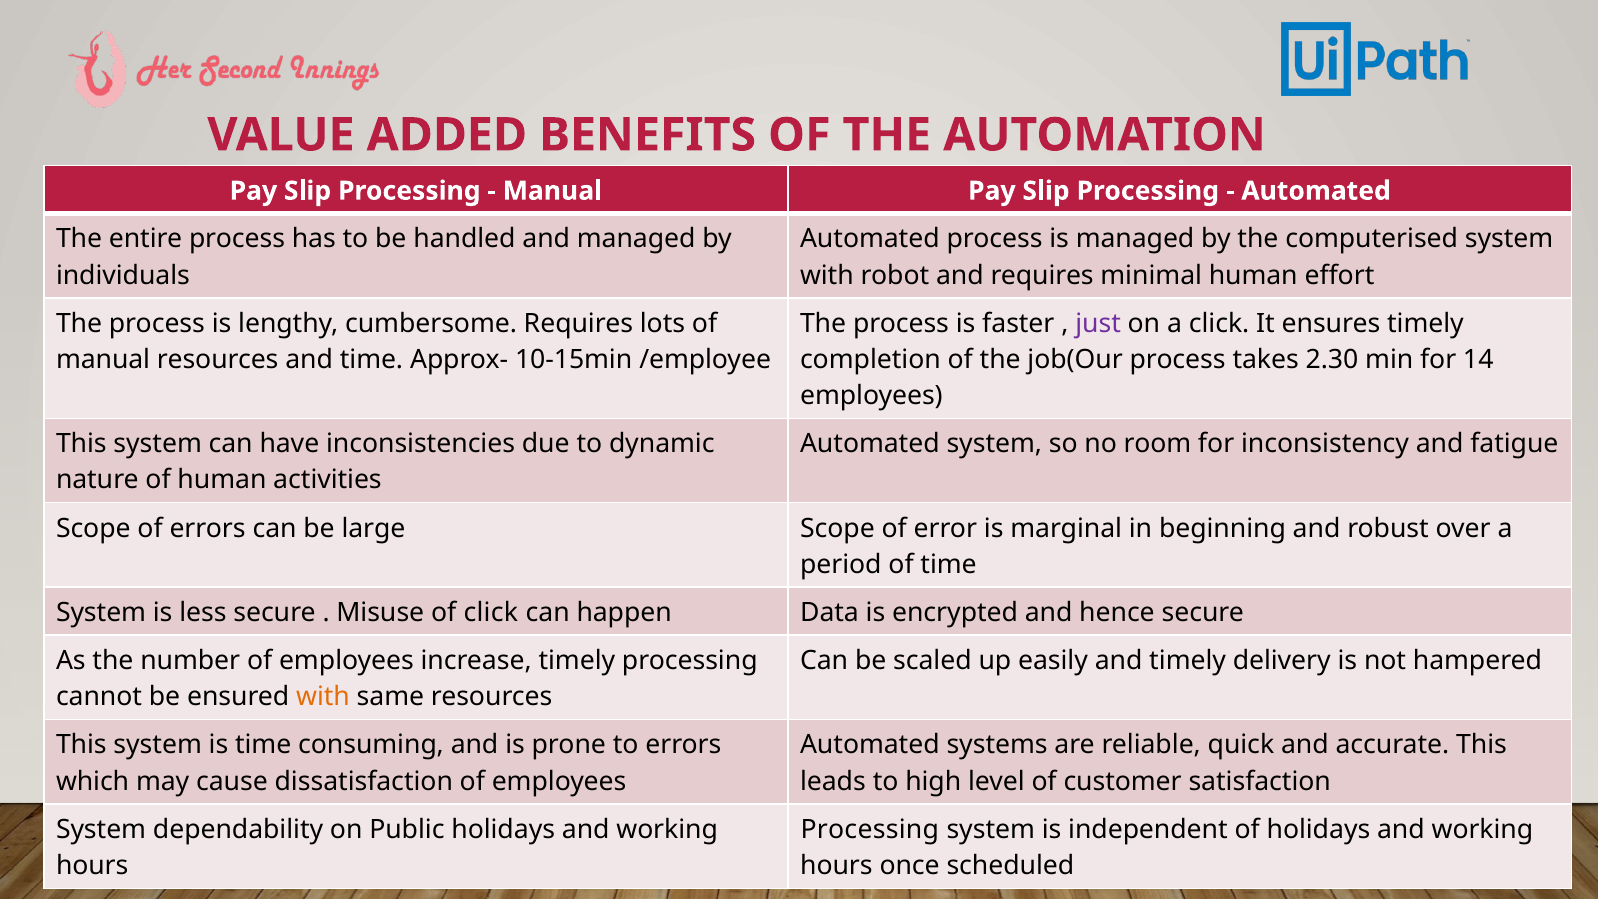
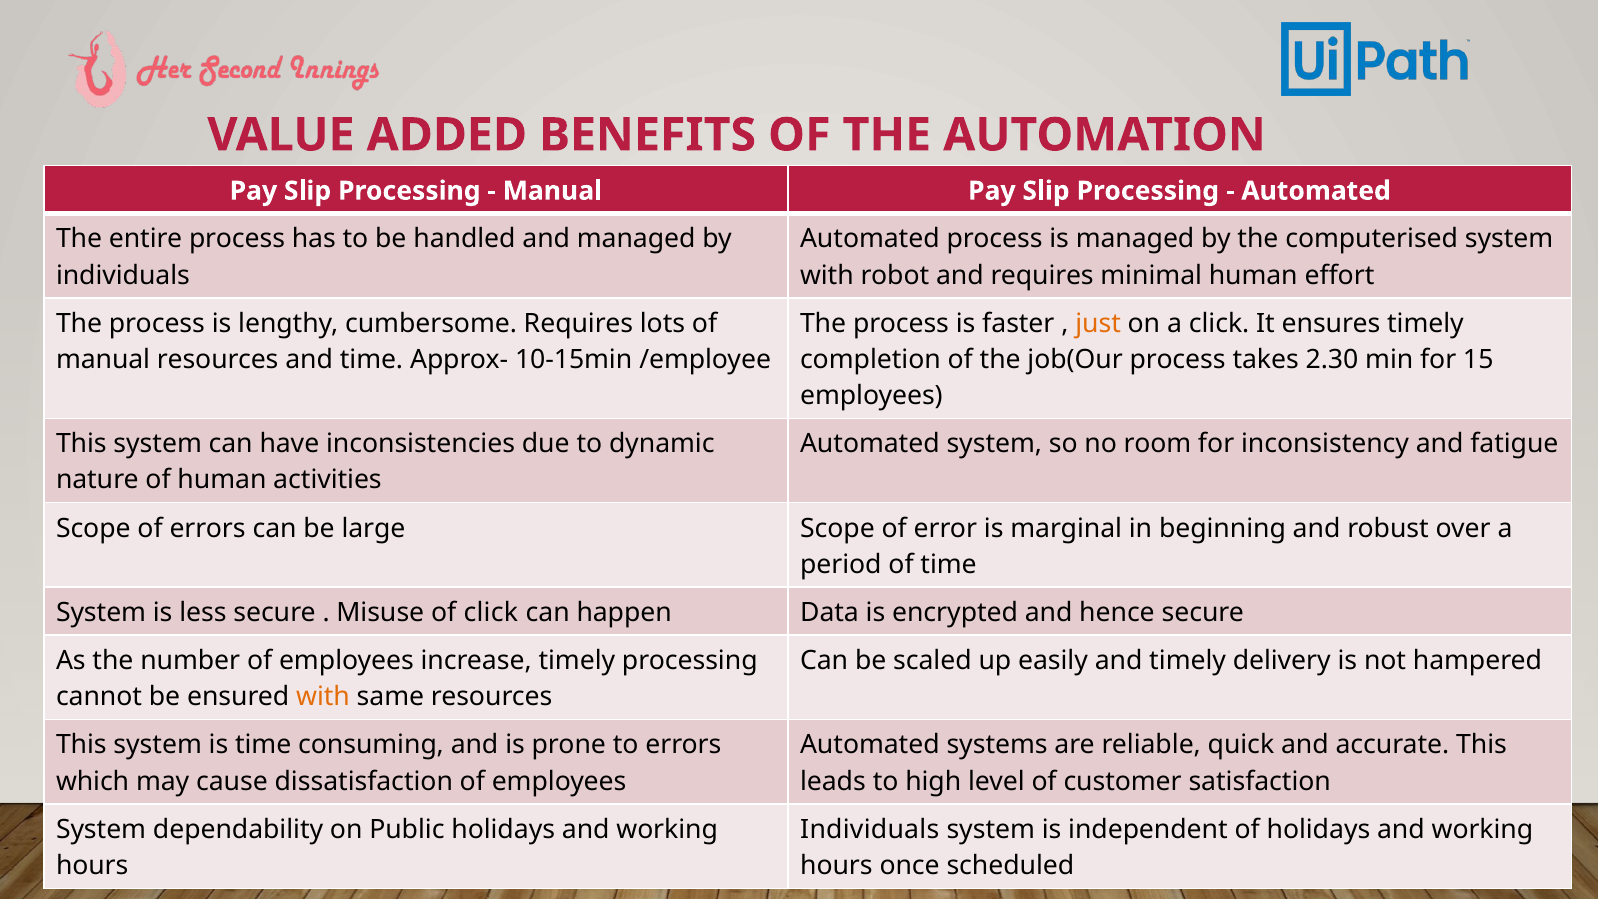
just colour: purple -> orange
14: 14 -> 15
Processing at (870, 829): Processing -> Individuals
